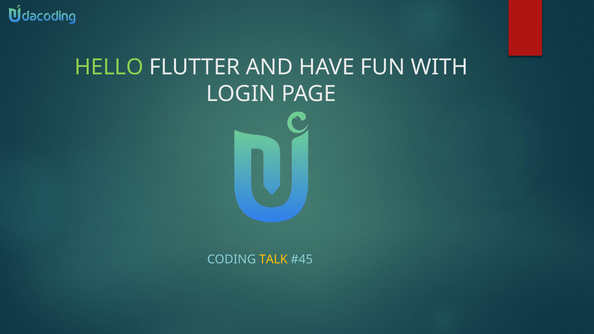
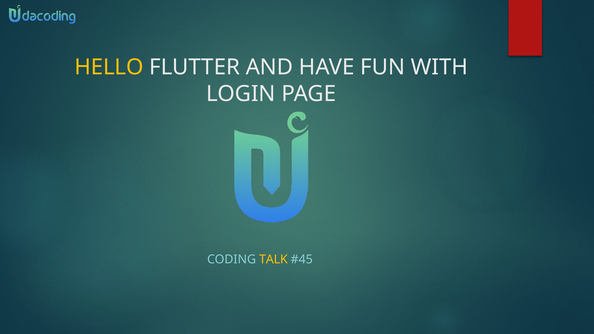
HELLO colour: light green -> yellow
